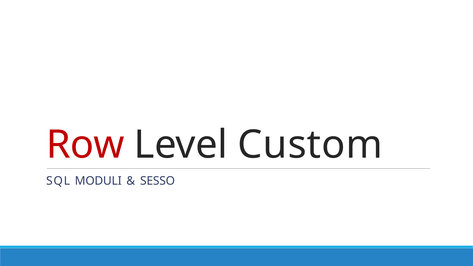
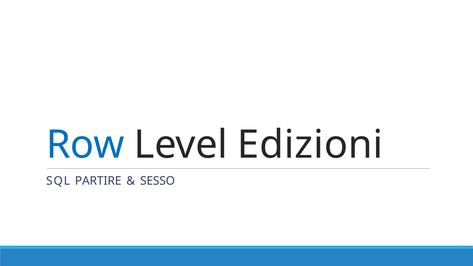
Row colour: red -> blue
Custom: Custom -> Edizioni
MODULI: MODULI -> PARTIRE
